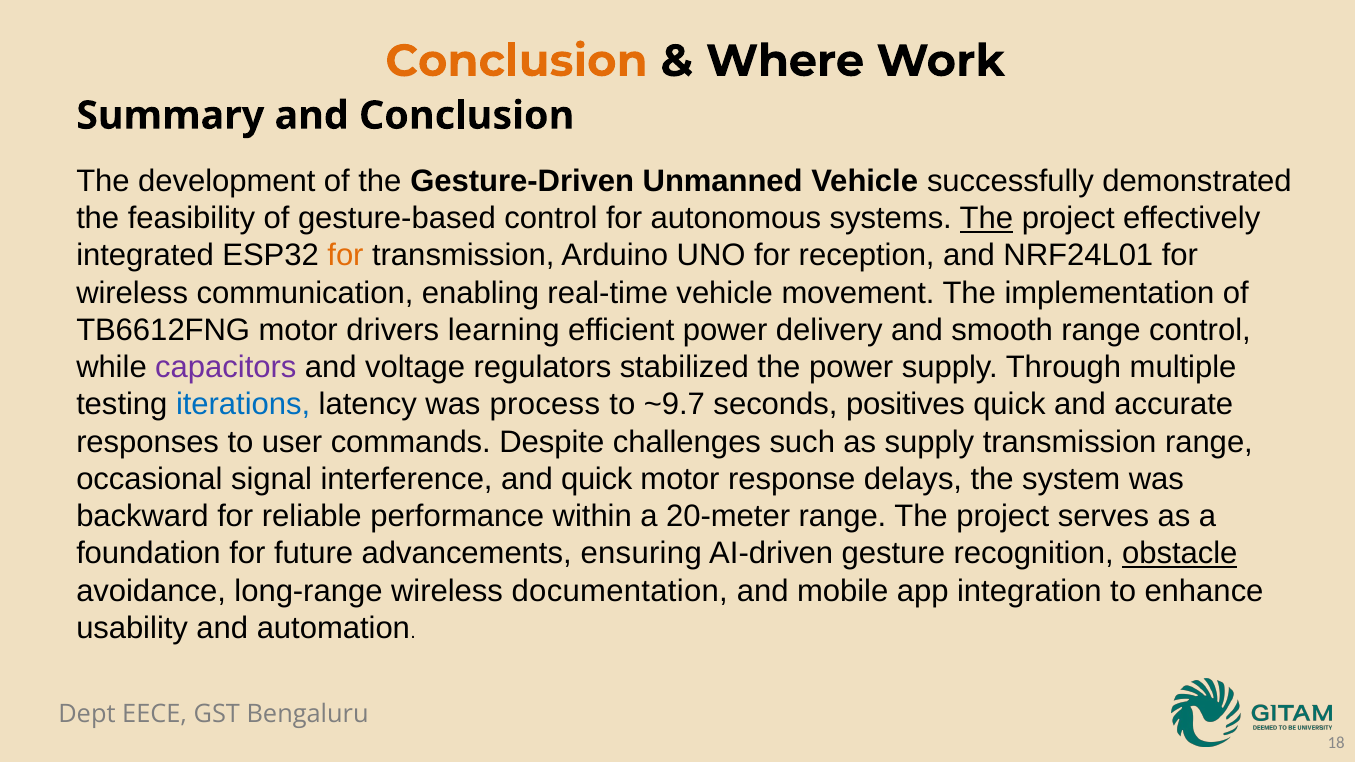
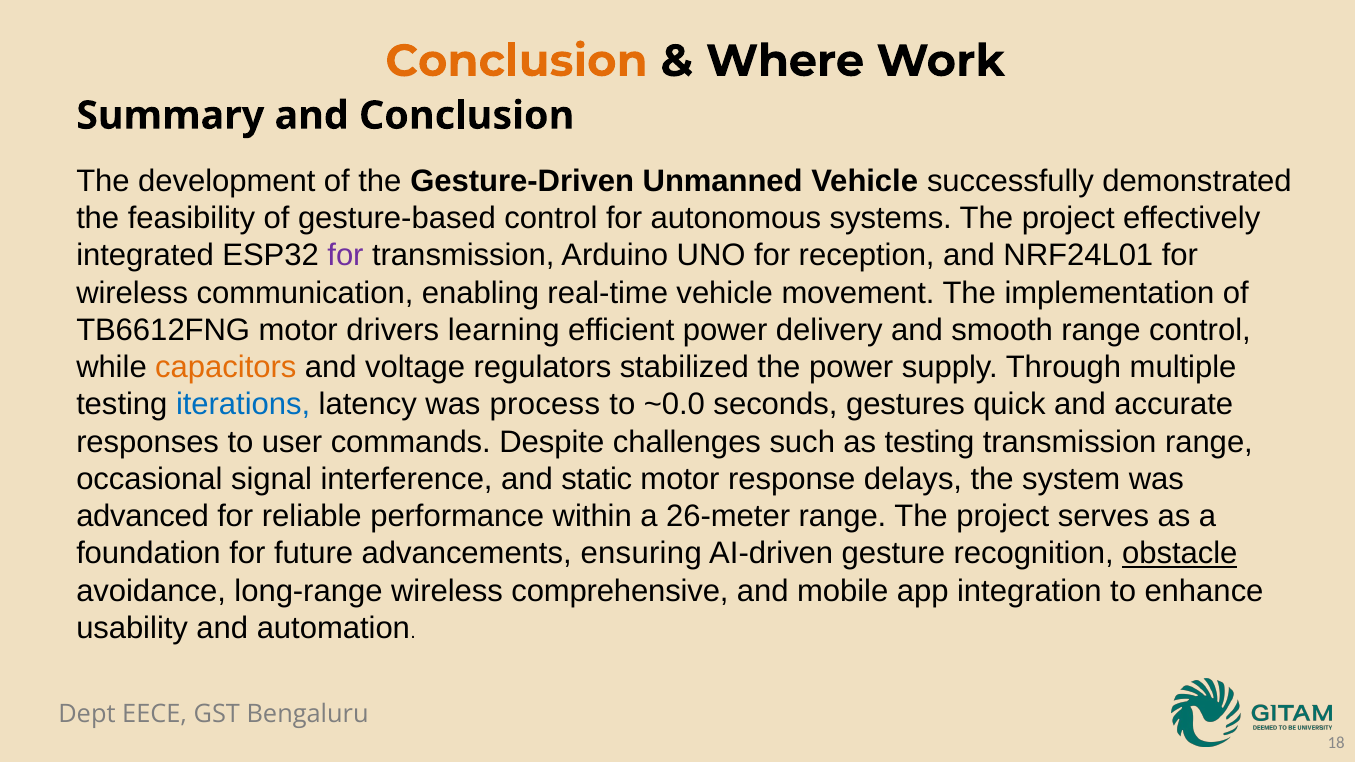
The at (986, 218) underline: present -> none
for at (346, 256) colour: orange -> purple
capacitors colour: purple -> orange
~9.7: ~9.7 -> ~0.0
positives: positives -> gestures
as supply: supply -> testing
and quick: quick -> static
backward: backward -> advanced
20-meter: 20-meter -> 26-meter
documentation: documentation -> comprehensive
